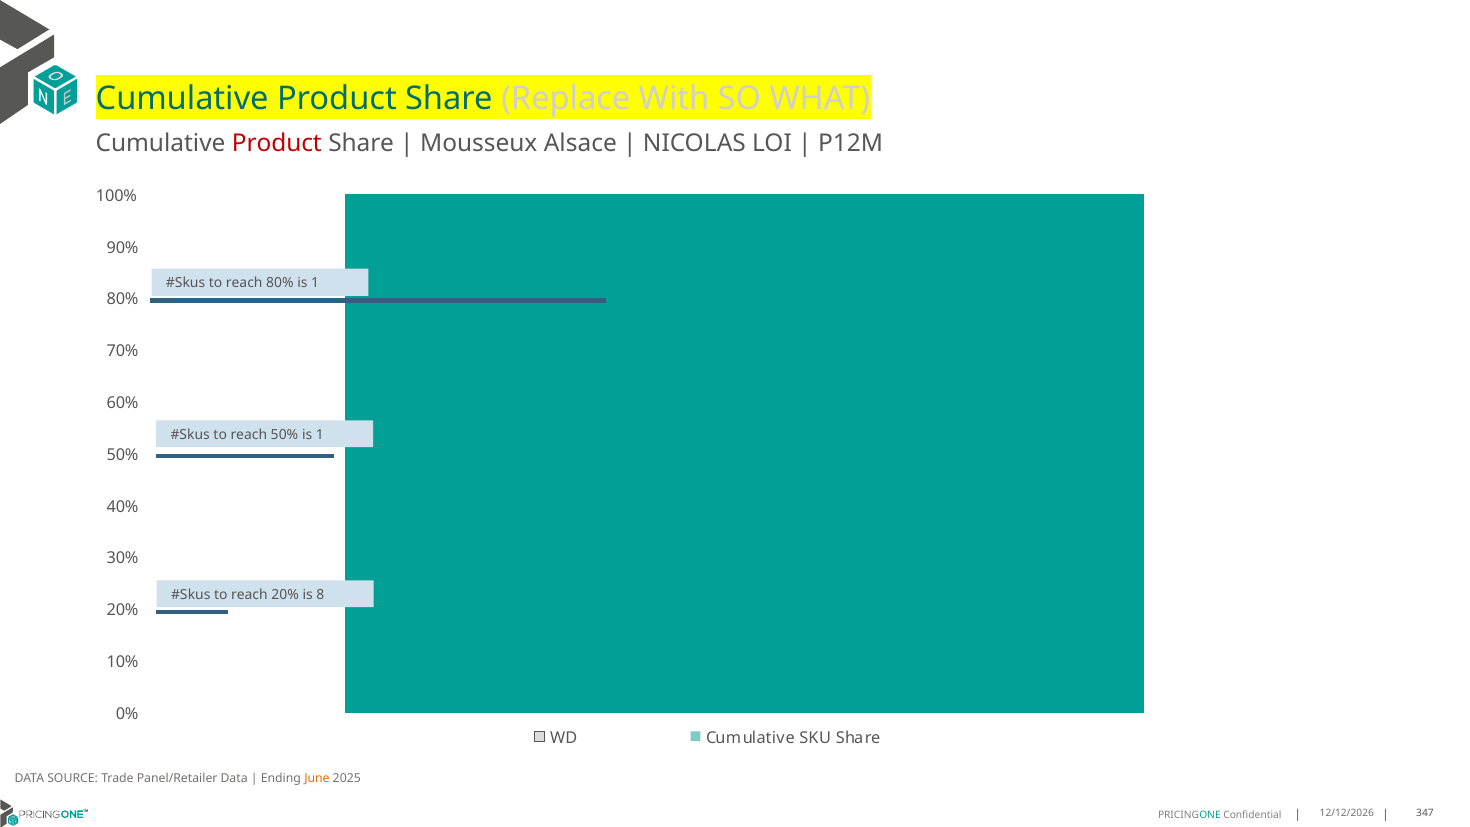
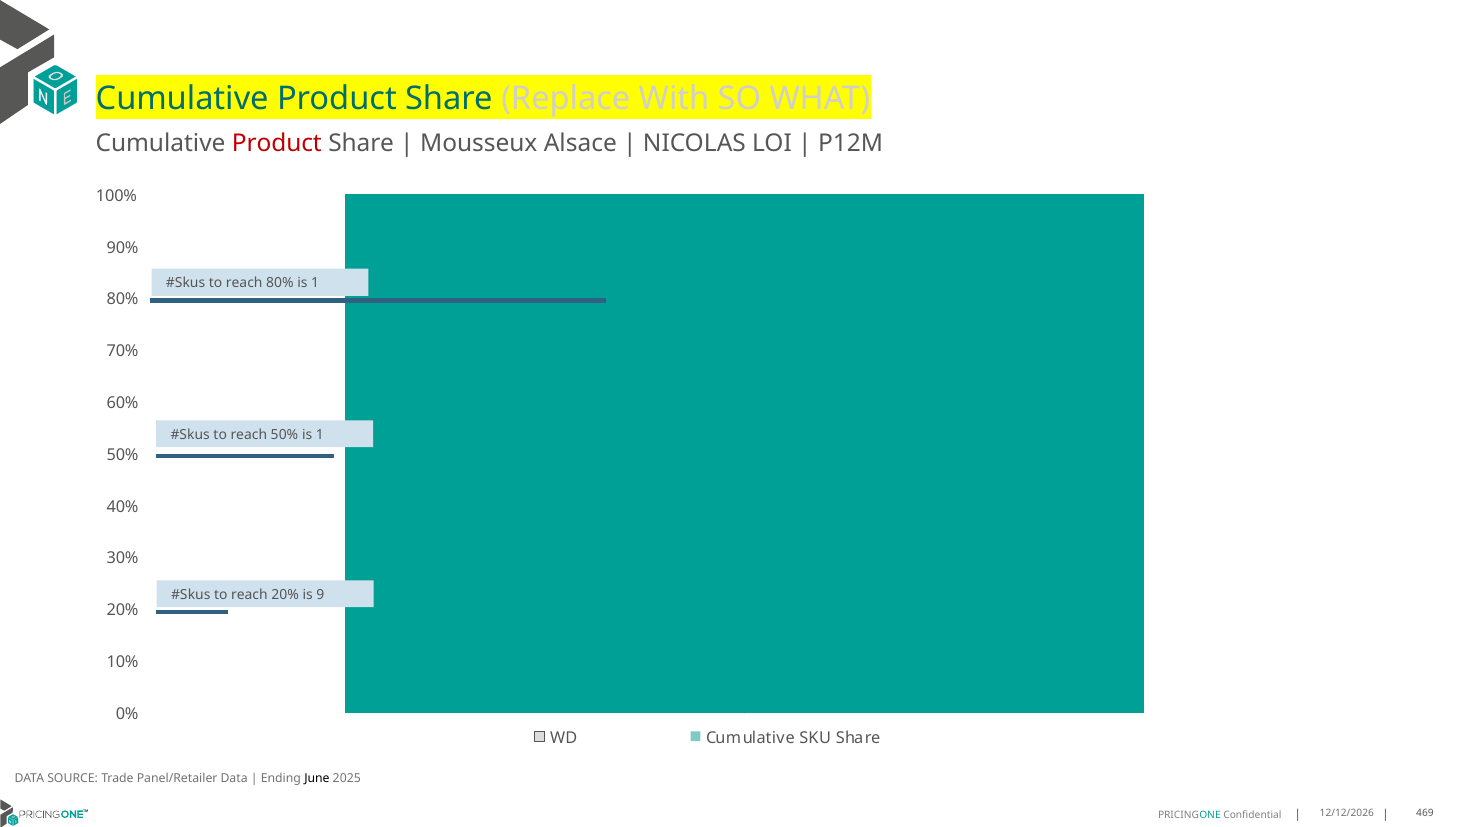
8: 8 -> 9
June colour: orange -> black
347: 347 -> 469
